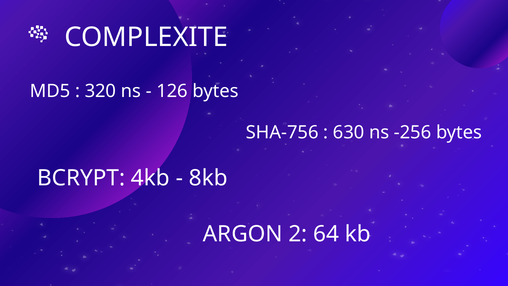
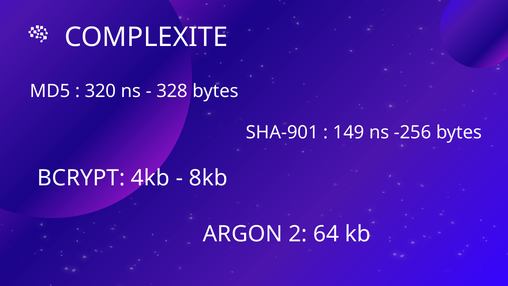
126: 126 -> 328
SHA-756: SHA-756 -> SHA-901
630: 630 -> 149
